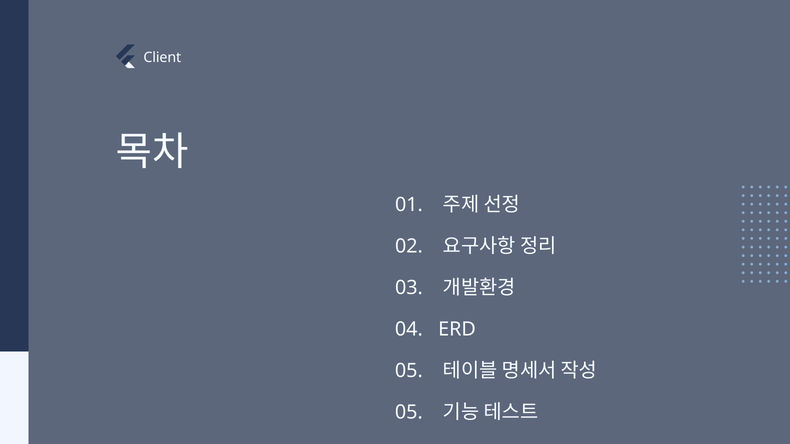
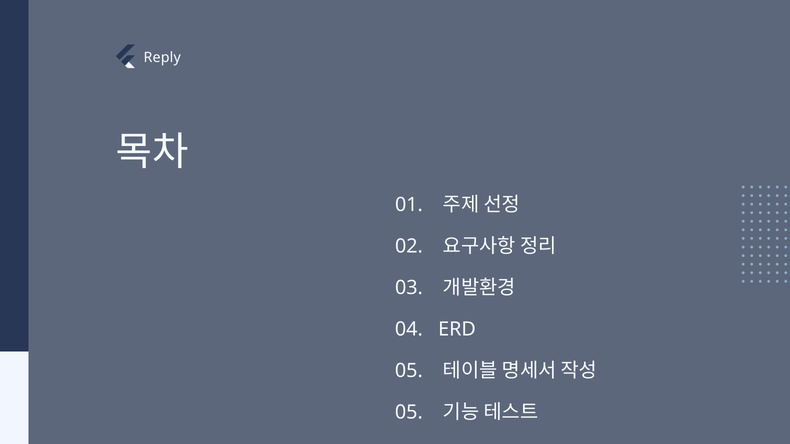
Client: Client -> Reply
